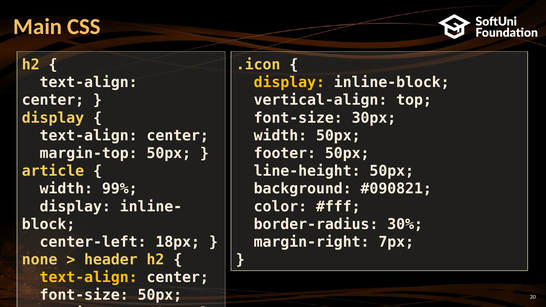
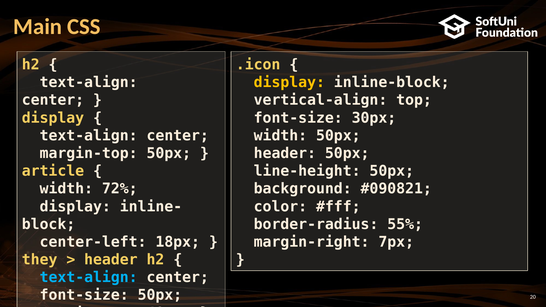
footer at (285, 153): footer -> header
99%: 99% -> 72%
30%: 30% -> 55%
none: none -> they
text-align at (89, 278) colour: yellow -> light blue
